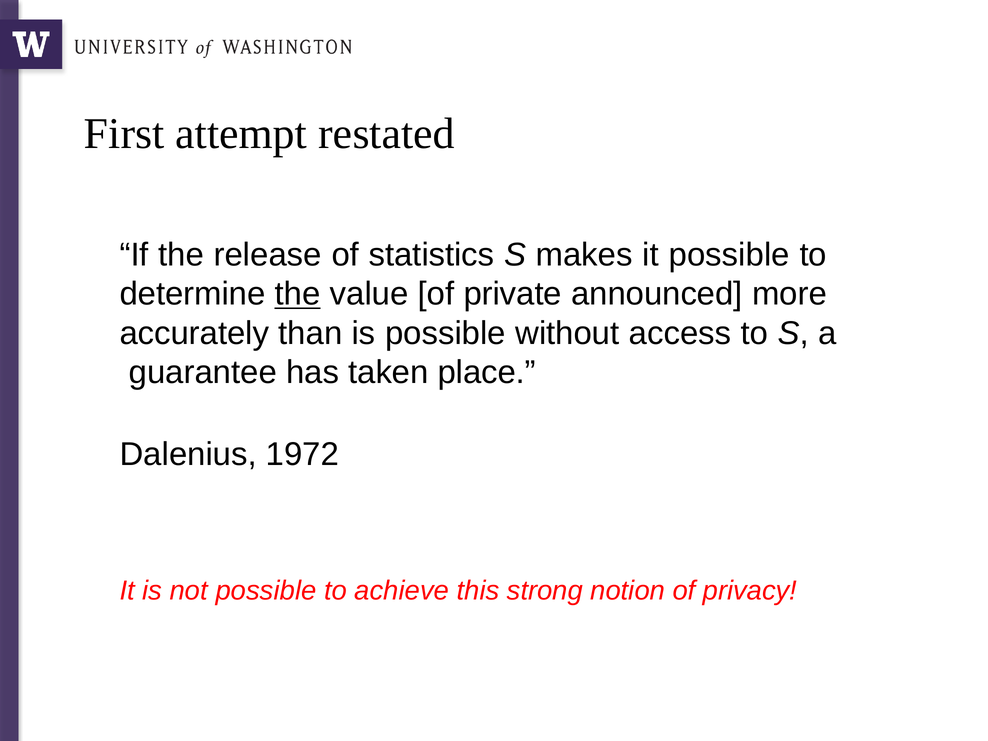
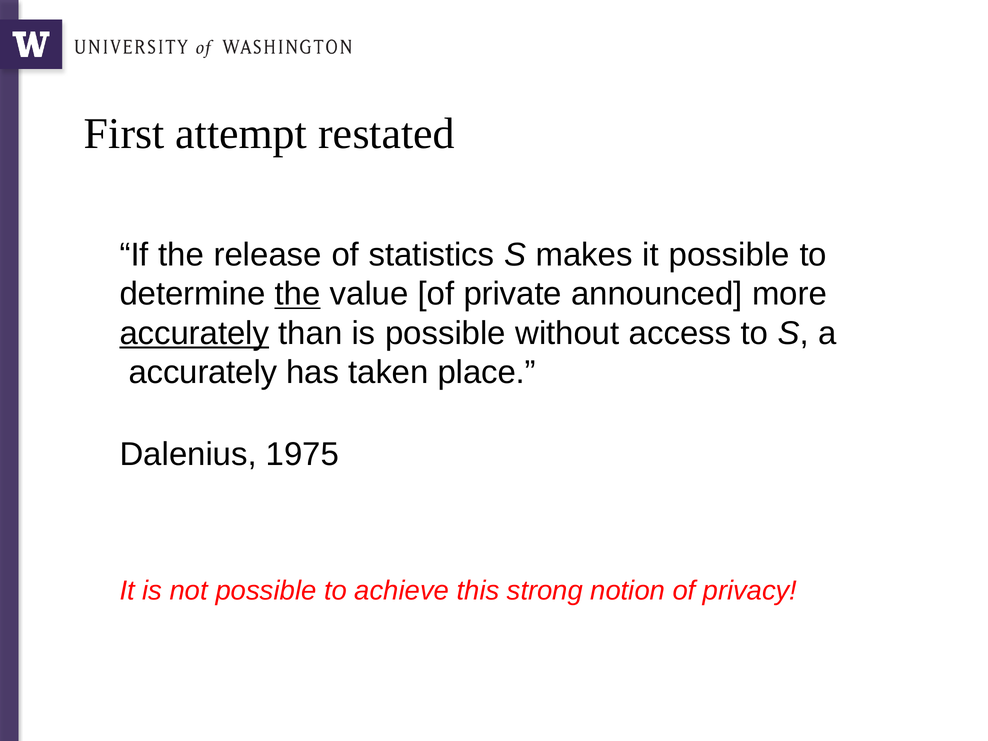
accurately at (194, 333) underline: none -> present
guarantee at (203, 372): guarantee -> accurately
1972: 1972 -> 1975
